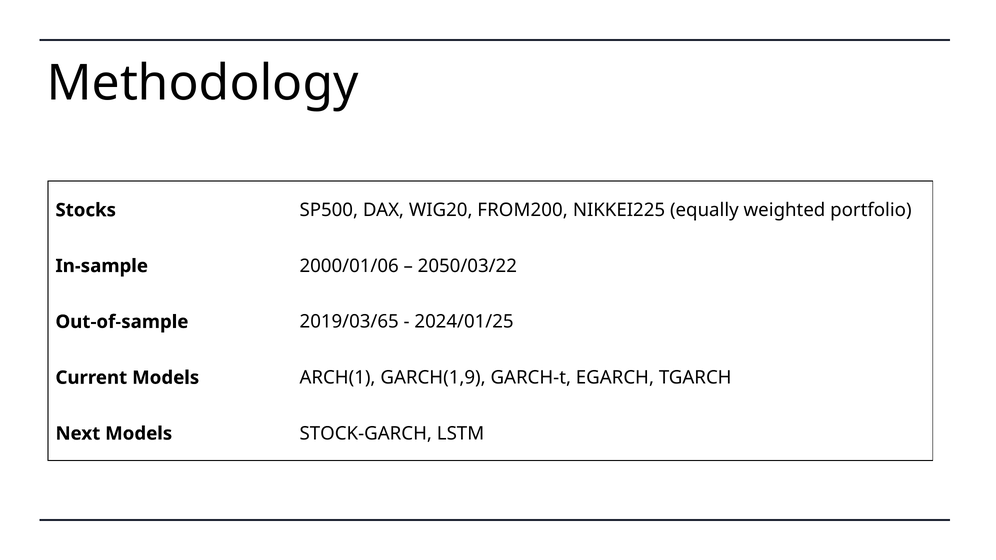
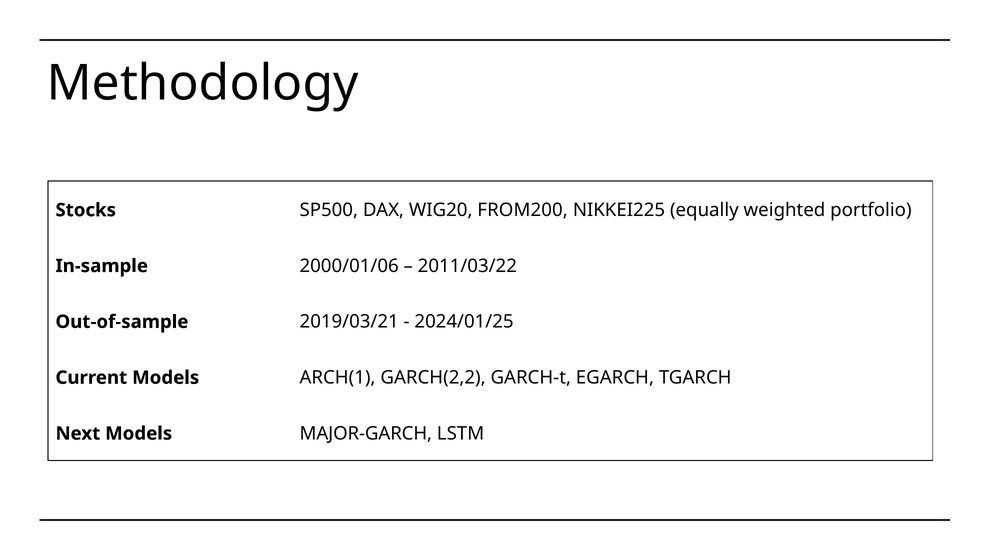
2050/03/22: 2050/03/22 -> 2011/03/22
2019/03/65: 2019/03/65 -> 2019/03/21
GARCH(1,9: GARCH(1,9 -> GARCH(2,2
STOCK-GARCH: STOCK-GARCH -> MAJOR-GARCH
